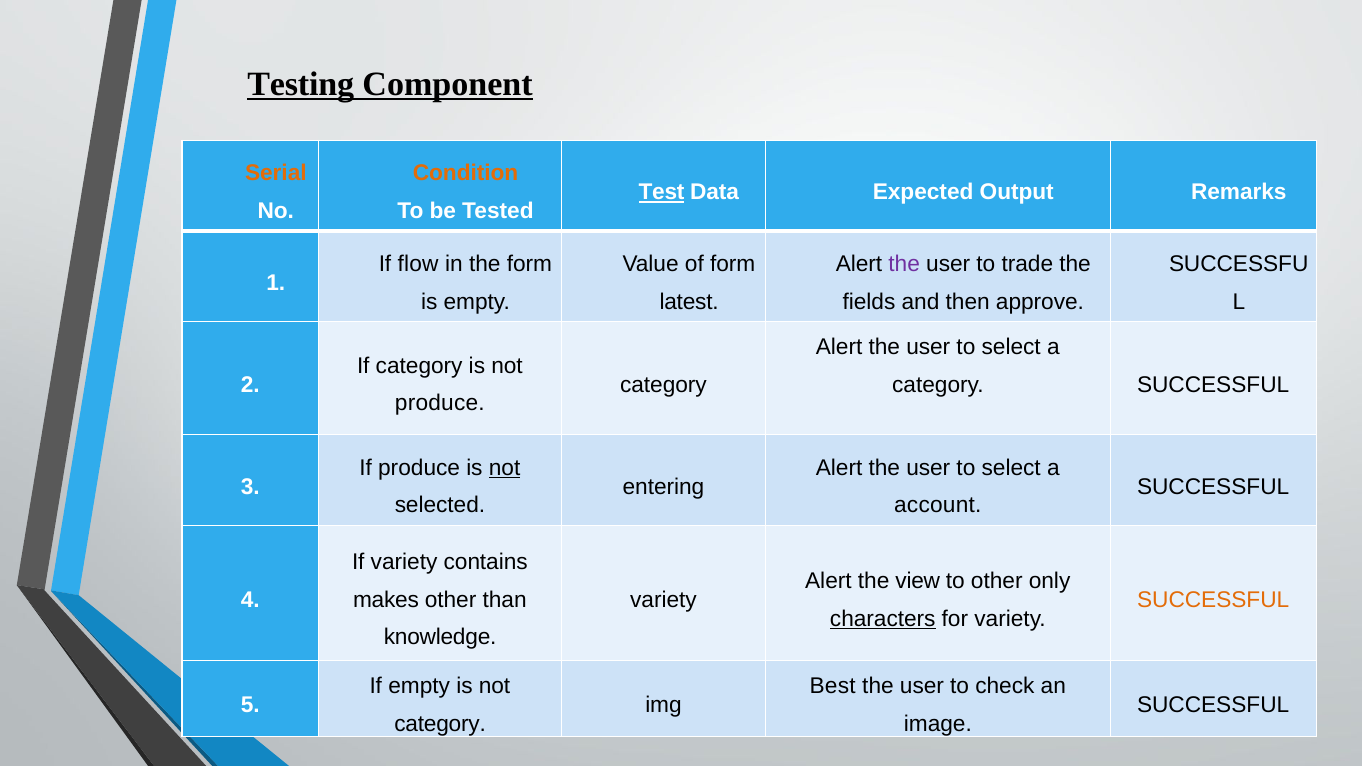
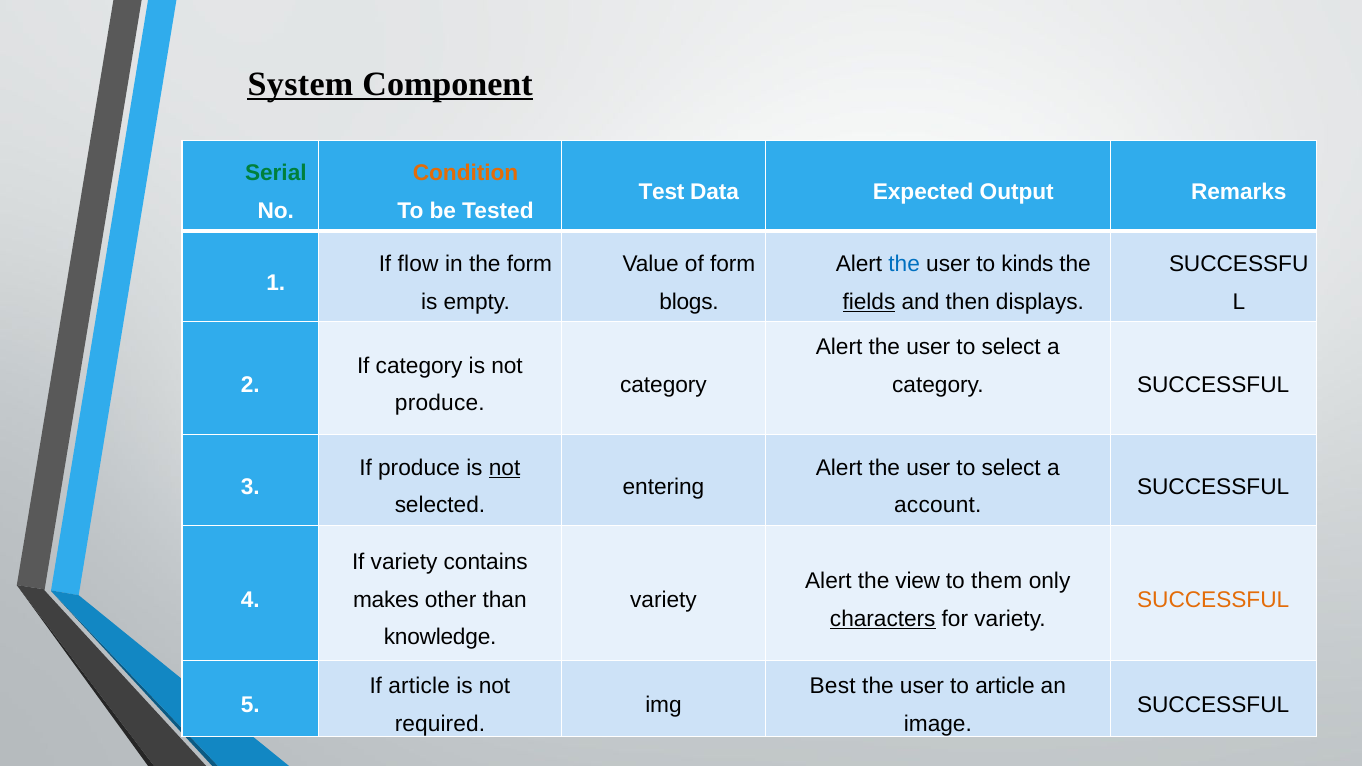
Testing: Testing -> System
Serial colour: orange -> green
Test underline: present -> none
the at (904, 264) colour: purple -> blue
trade: trade -> kinds
latest: latest -> blogs
fields underline: none -> present
approve: approve -> displays
to other: other -> them
If empty: empty -> article
to check: check -> article
category at (440, 724): category -> required
